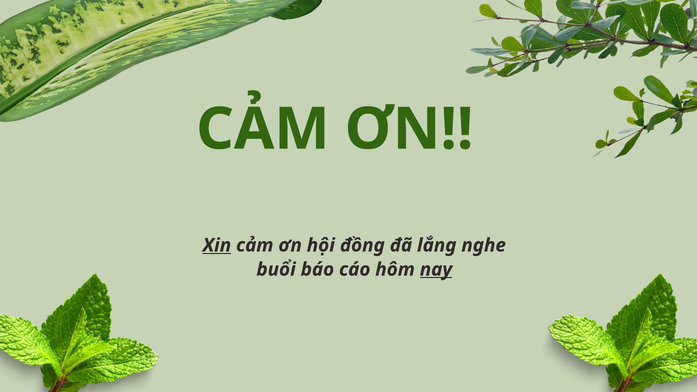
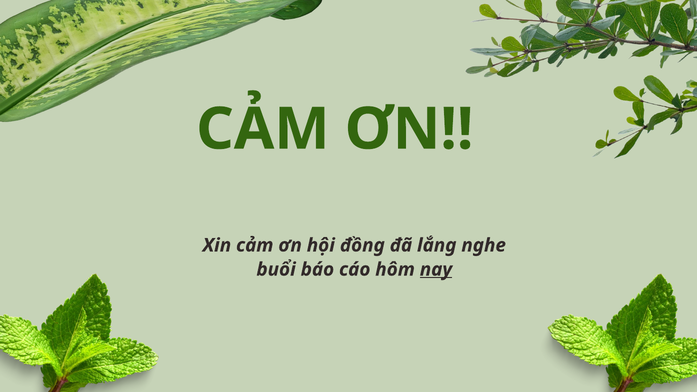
Xin underline: present -> none
